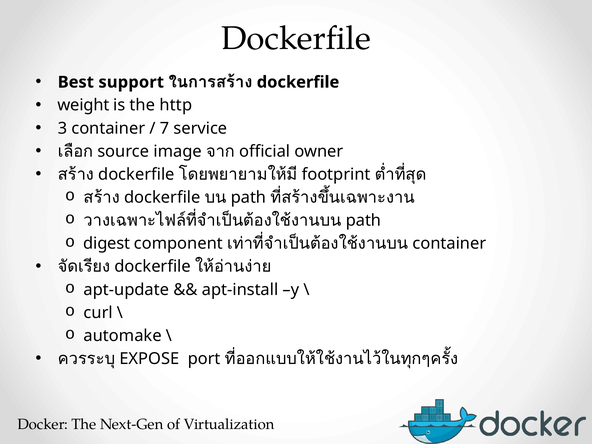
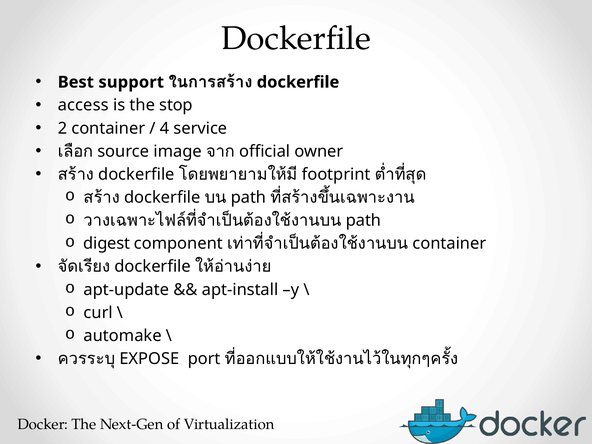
weight: weight -> access
http: http -> stop
3: 3 -> 2
7: 7 -> 4
